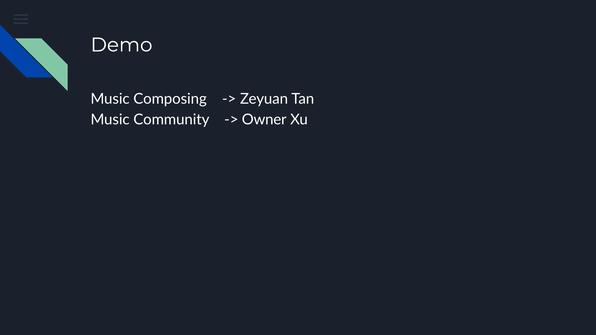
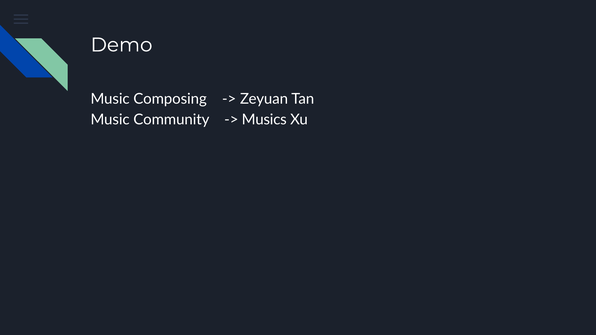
Owner: Owner -> Musics
